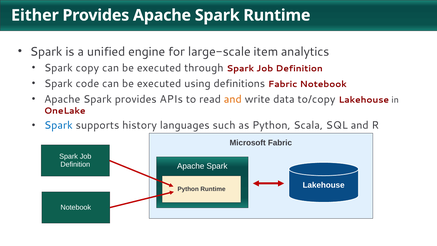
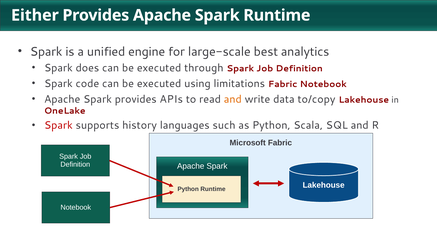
item: item -> best
copy: copy -> does
definitions: definitions -> limitations
Spark at (58, 125) colour: blue -> red
